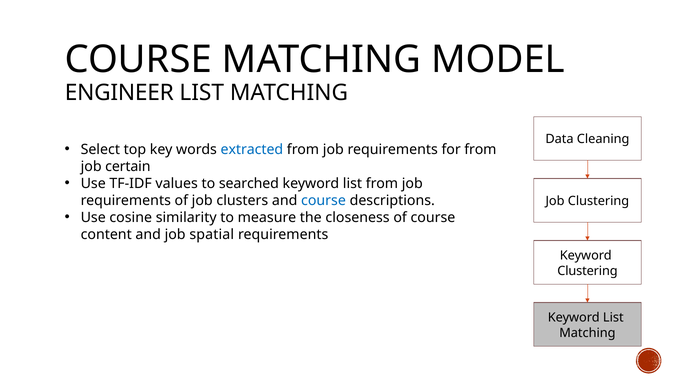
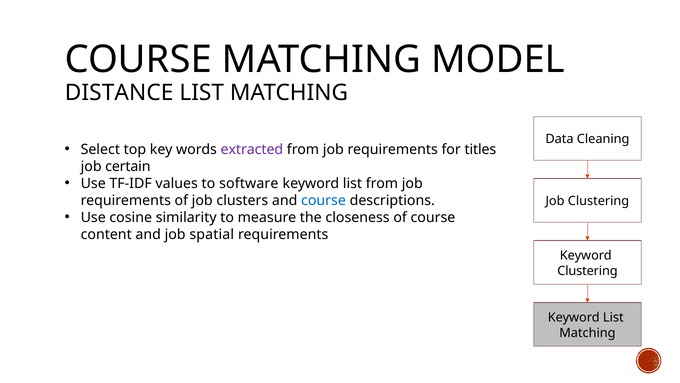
ENGINEER: ENGINEER -> DISTANCE
extracted colour: blue -> purple
for from: from -> titles
searched: searched -> software
